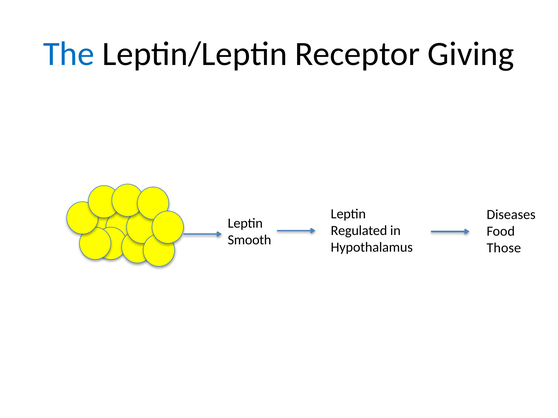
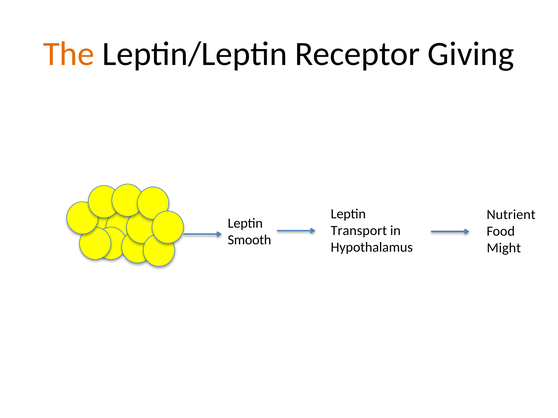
The colour: blue -> orange
Diseases: Diseases -> Nutrient
Regulated: Regulated -> Transport
Those: Those -> Might
